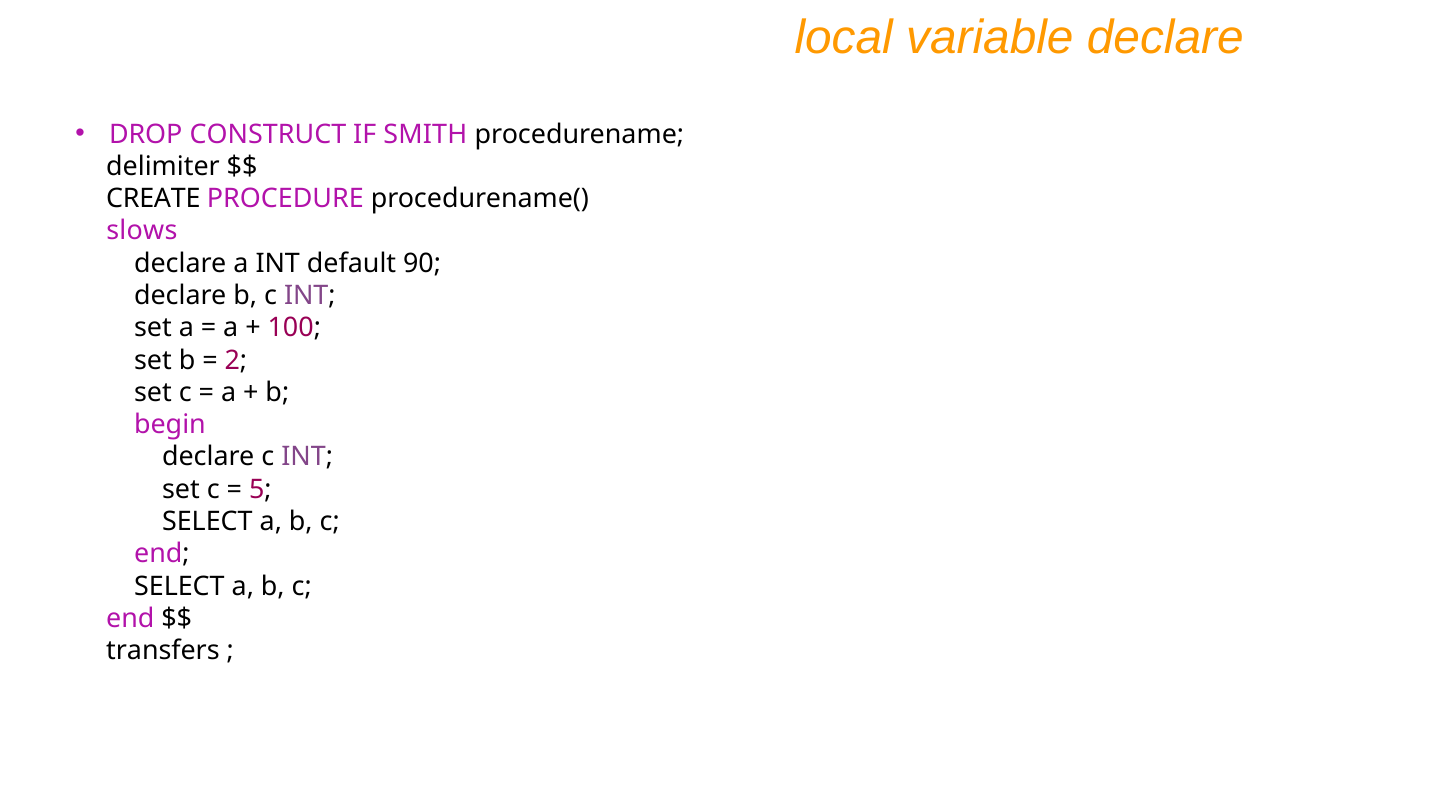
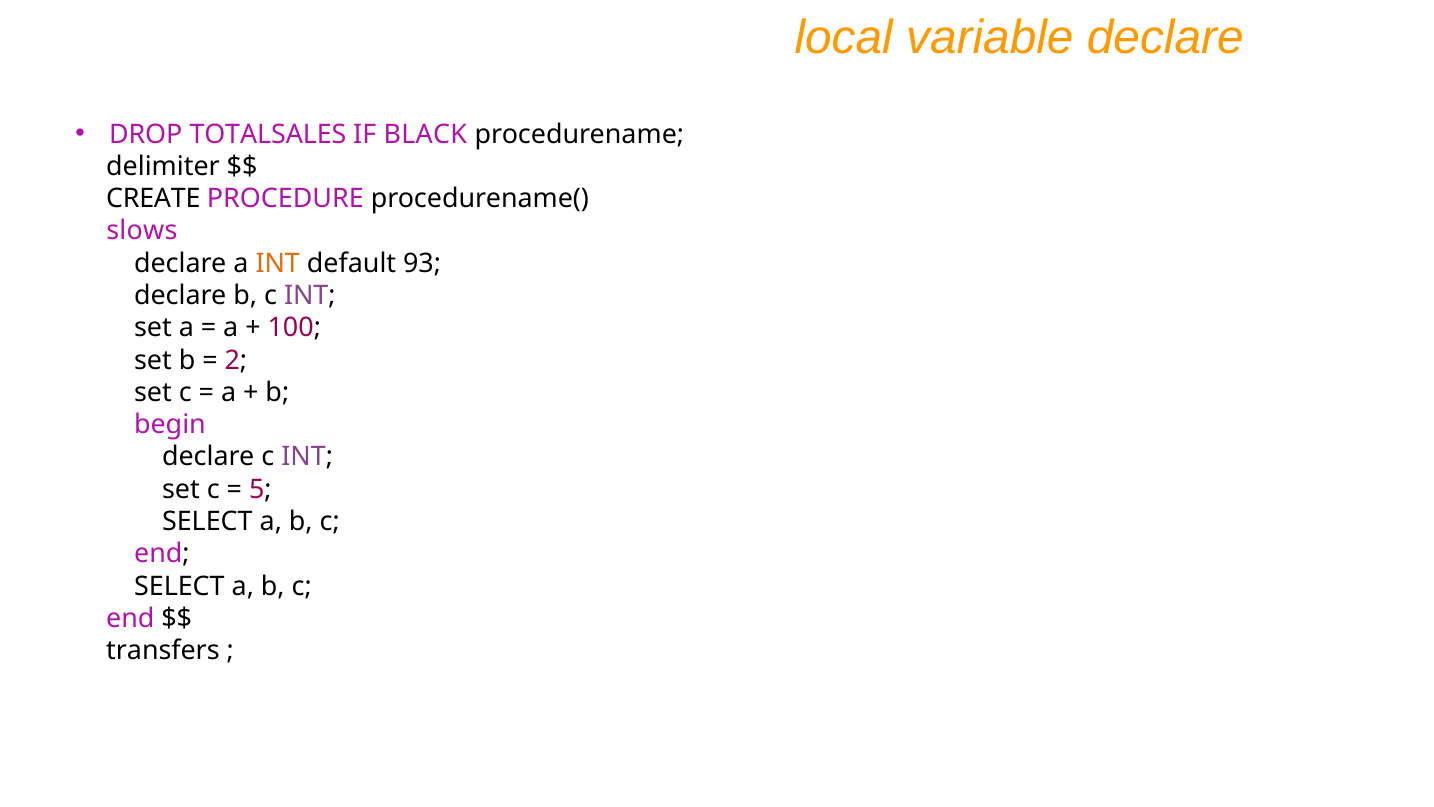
CONSTRUCT: CONSTRUCT -> TOTALSALES
SMITH: SMITH -> BLACK
INT at (278, 263) colour: black -> orange
90: 90 -> 93
